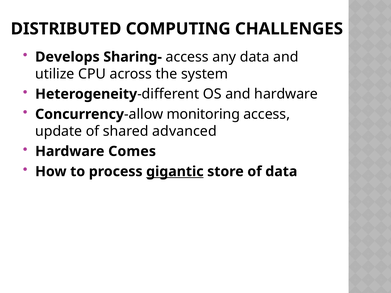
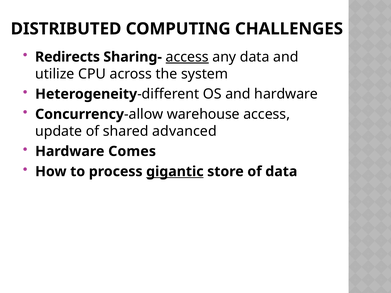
Develops: Develops -> Redirects
access at (187, 57) underline: none -> present
monitoring: monitoring -> warehouse
